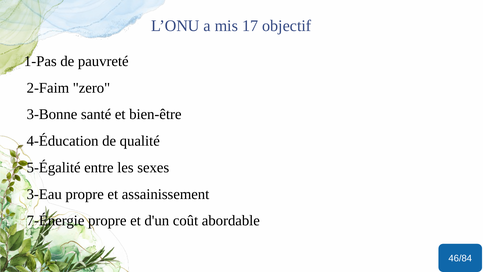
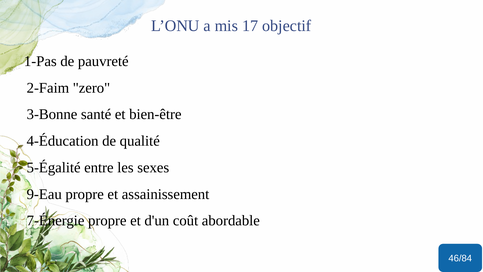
3-Eau: 3-Eau -> 9-Eau
